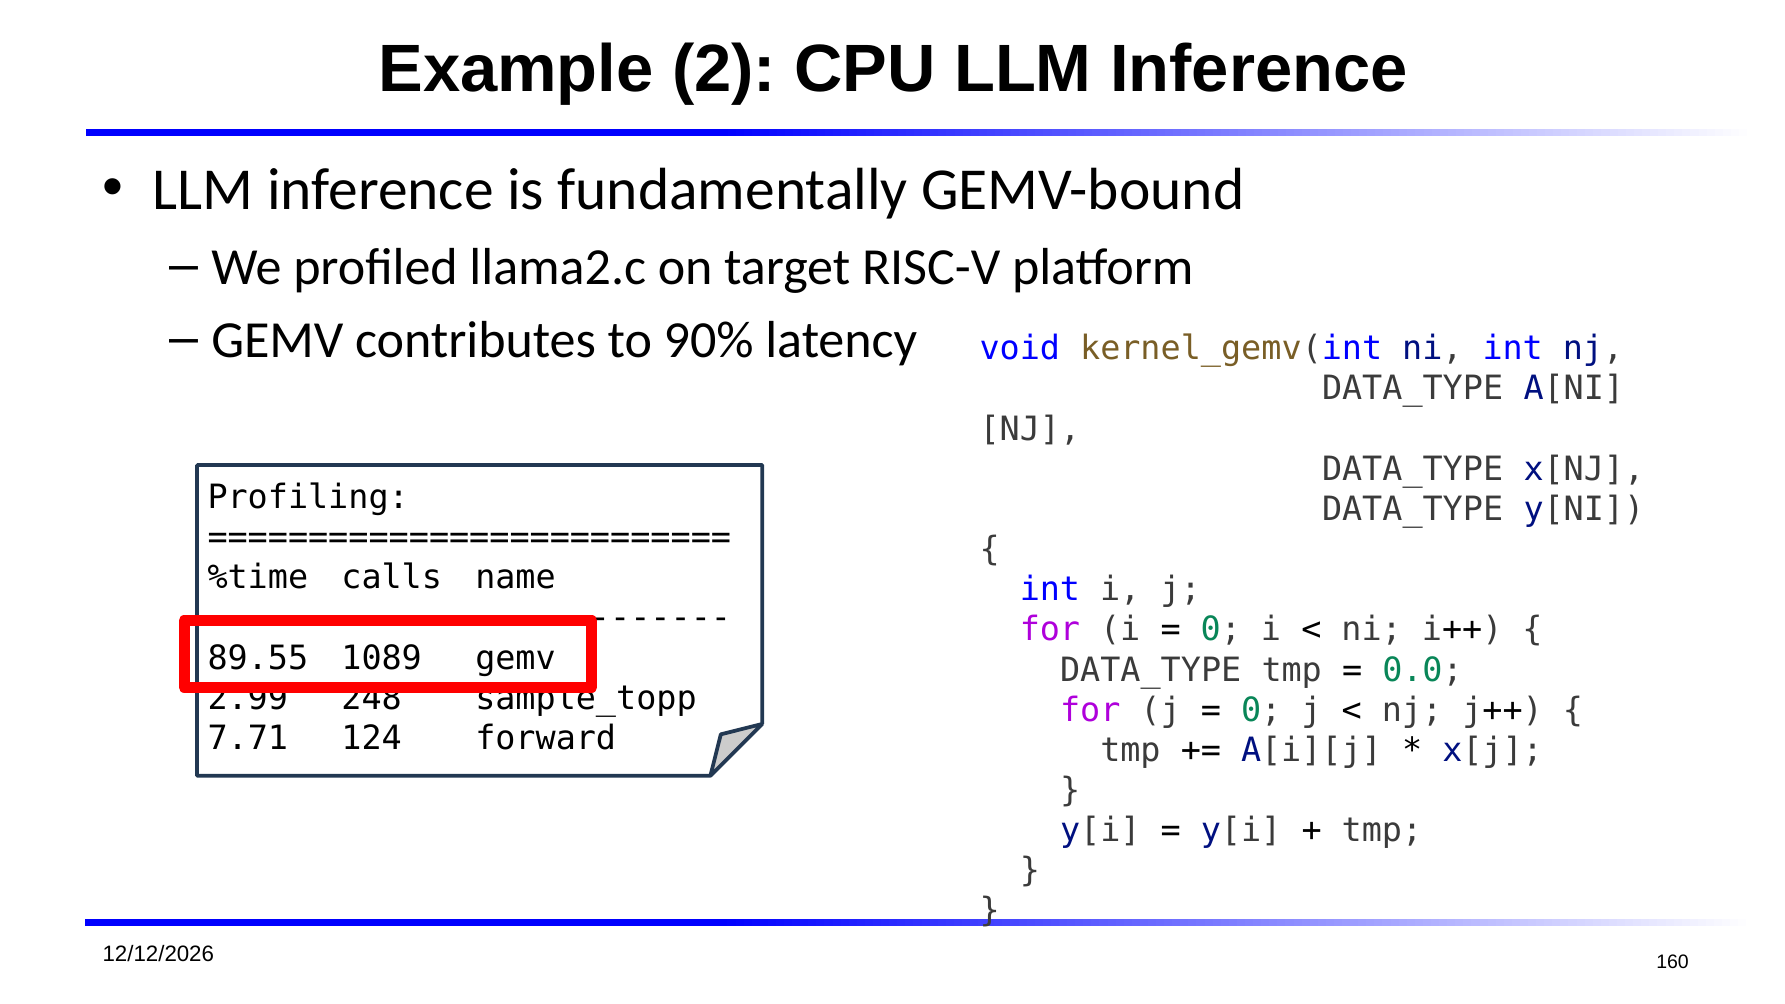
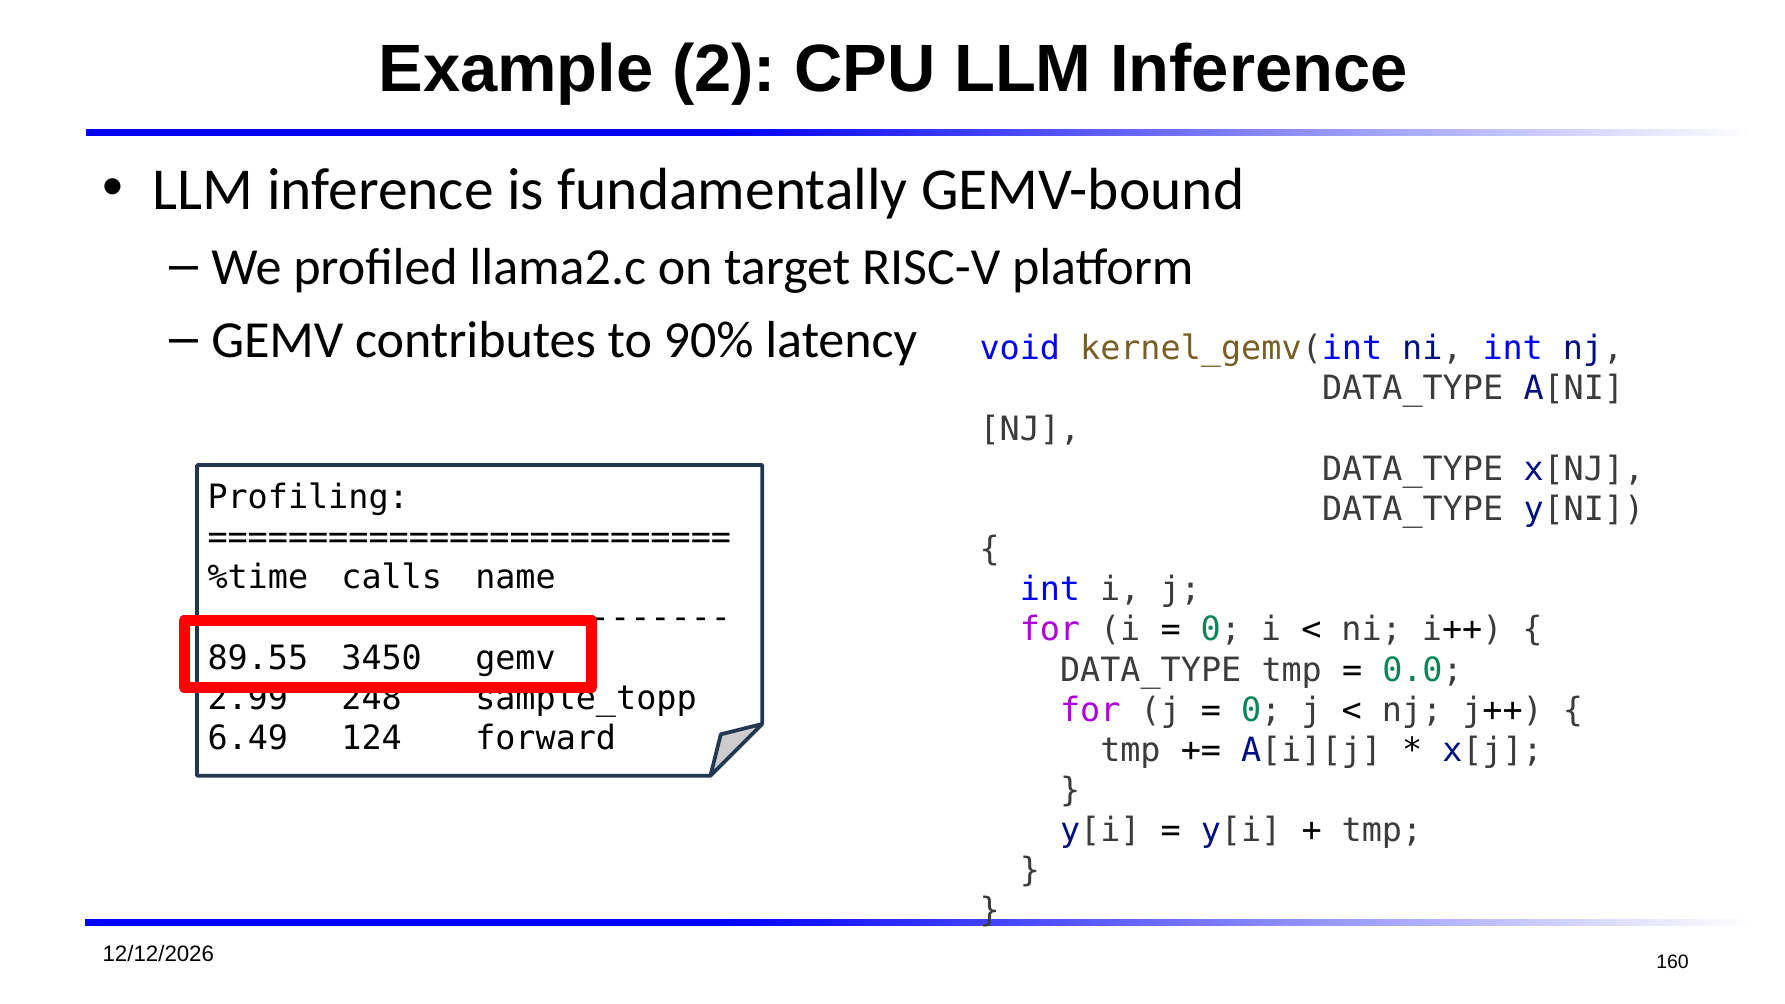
1089: 1089 -> 3450
7.71: 7.71 -> 6.49
